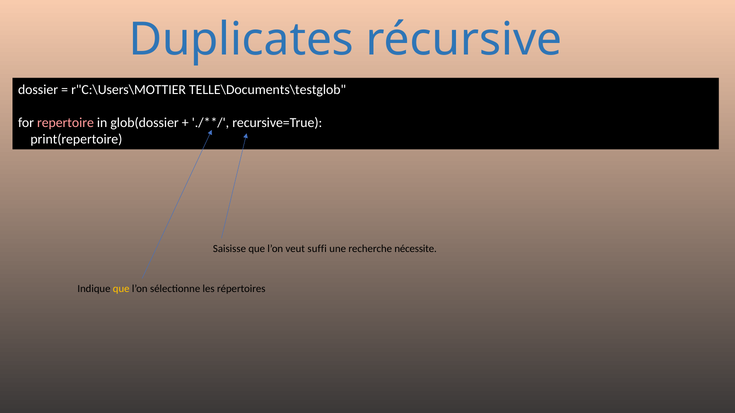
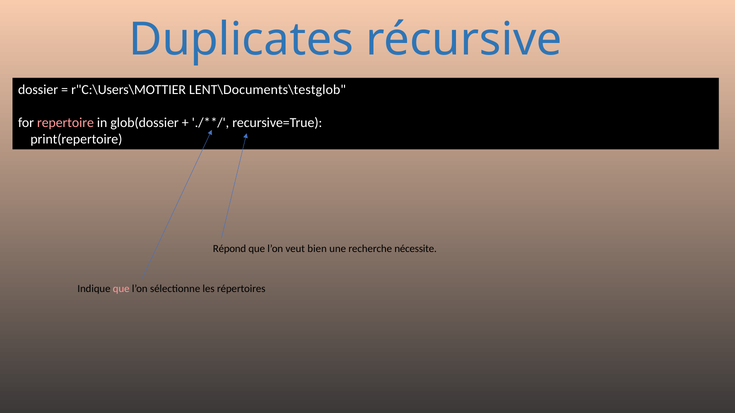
TELLE\Documents\testglob: TELLE\Documents\testglob -> LENT\Documents\testglob
Saisisse: Saisisse -> Répond
suffi: suffi -> bien
que at (121, 289) colour: yellow -> pink
